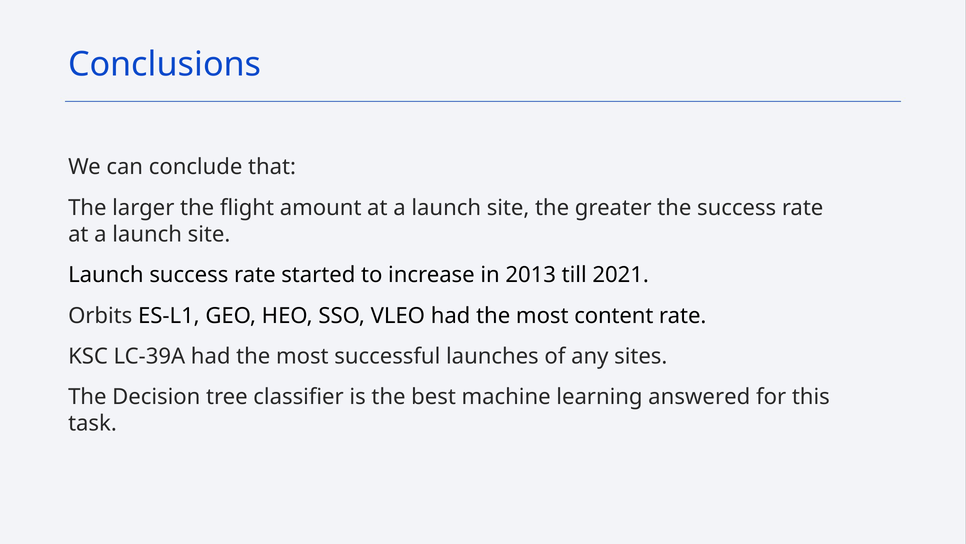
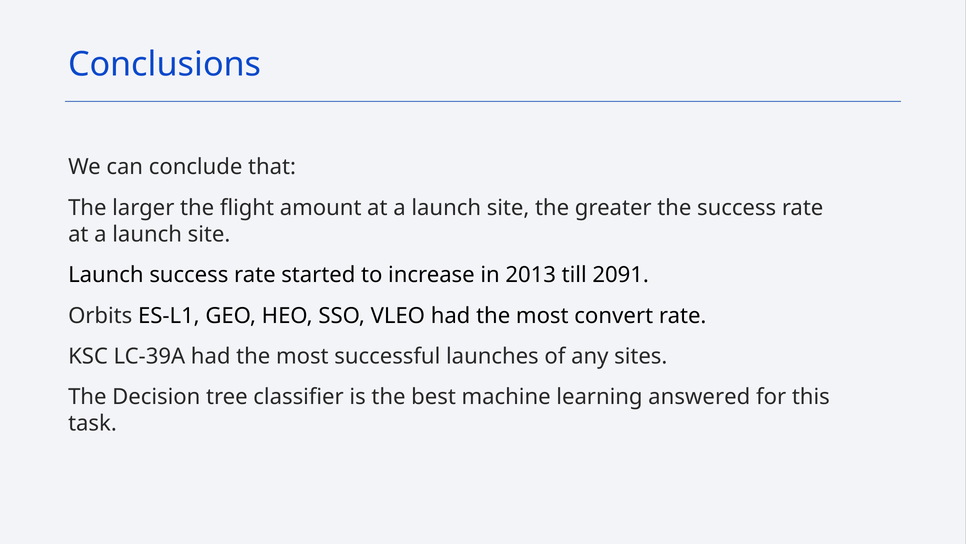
2021: 2021 -> 2091
content: content -> convert
